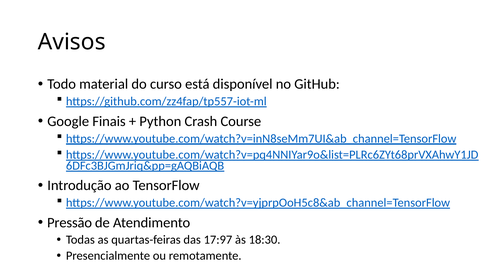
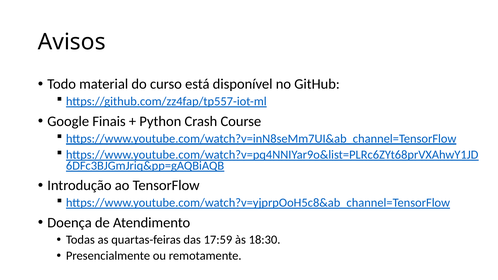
Pressão: Pressão -> Doença
17:97: 17:97 -> 17:59
